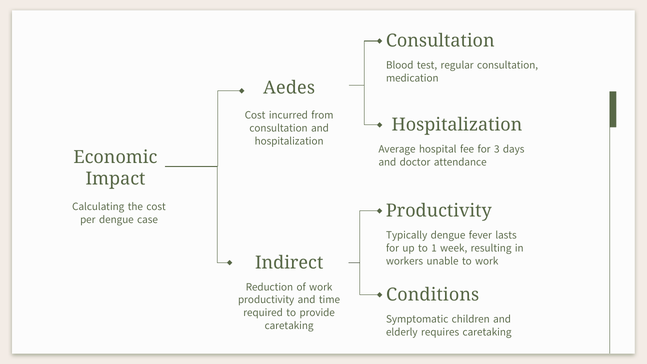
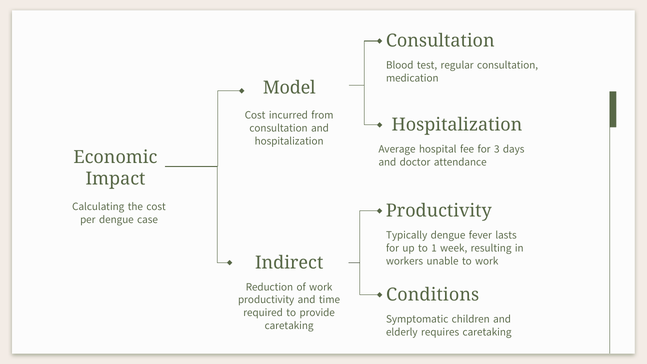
Aedes: Aedes -> Model
